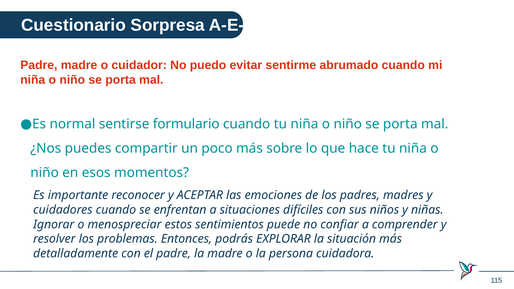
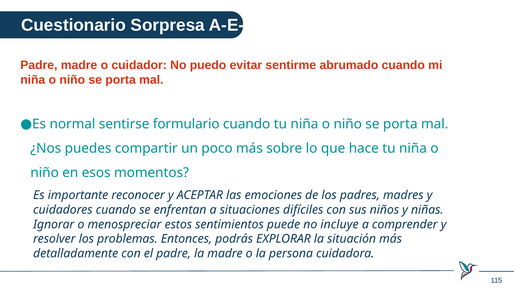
confiar: confiar -> incluye
